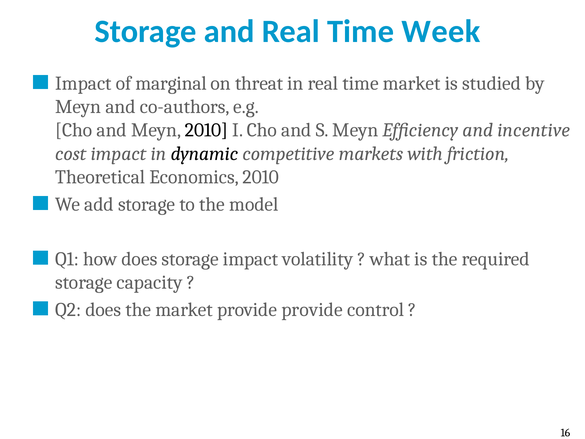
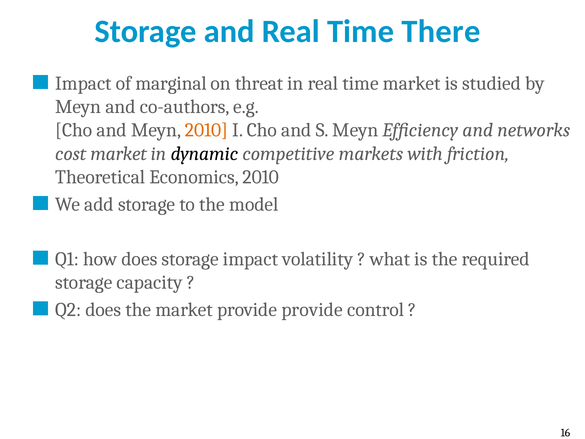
Week: Week -> There
2010 at (206, 130) colour: black -> orange
incentive: incentive -> networks
cost impact: impact -> market
